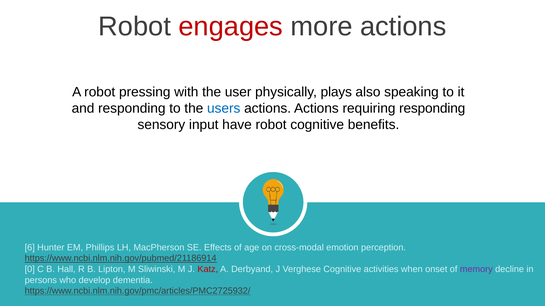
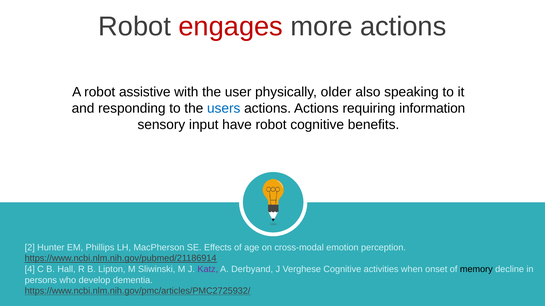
pressing: pressing -> assistive
plays: plays -> older
requiring responding: responding -> information
6: 6 -> 2
0: 0 -> 4
Katz colour: red -> purple
memory colour: purple -> black
